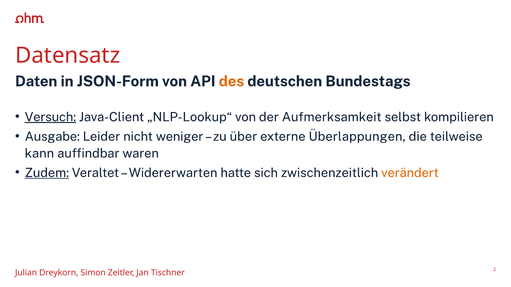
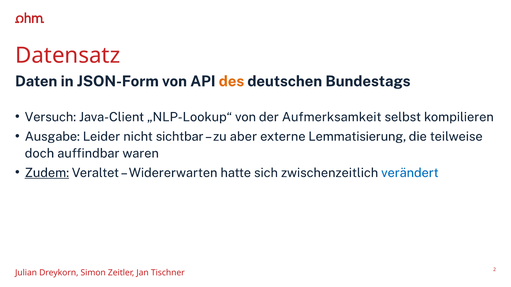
Versuch underline: present -> none
weniger: weniger -> sichtbar
über: über -> aber
Überlappungen: Überlappungen -> Lemmatisierung
kann: kann -> doch
verändert colour: orange -> blue
